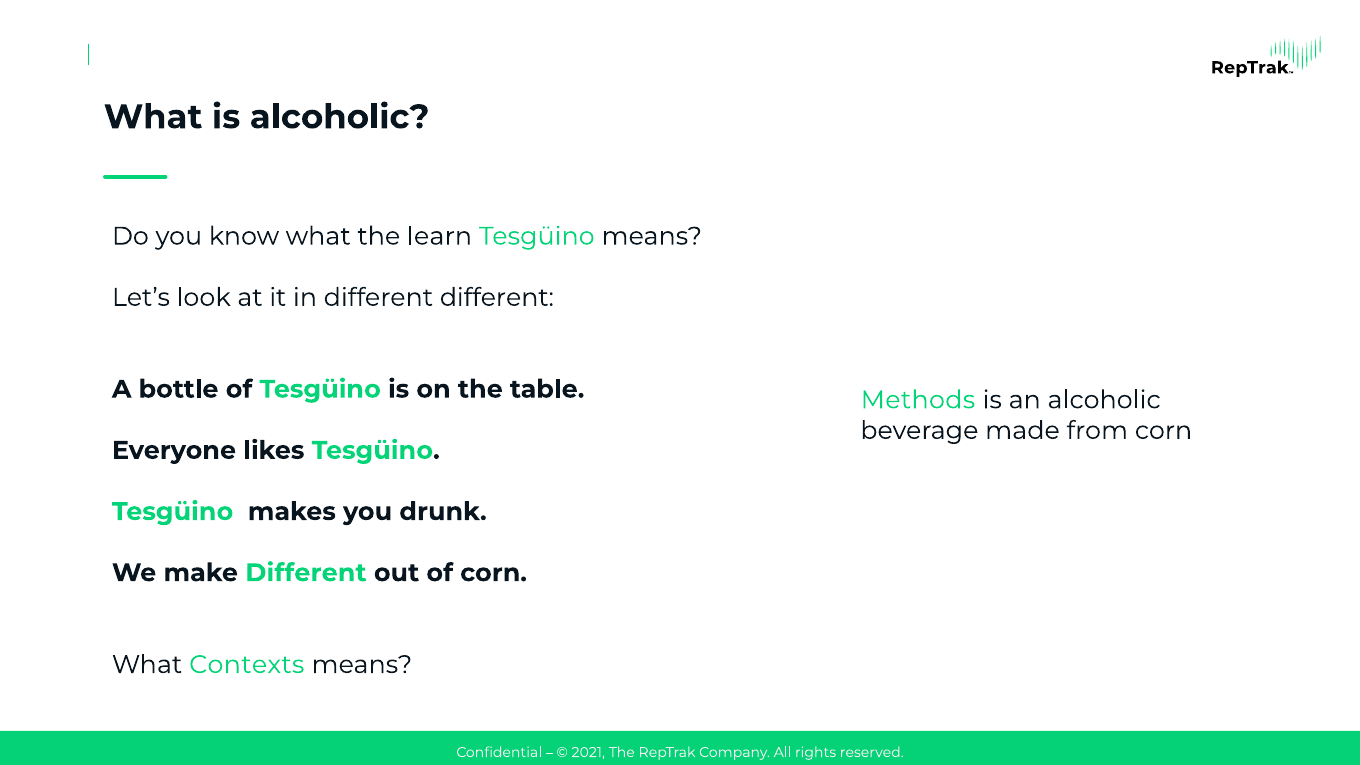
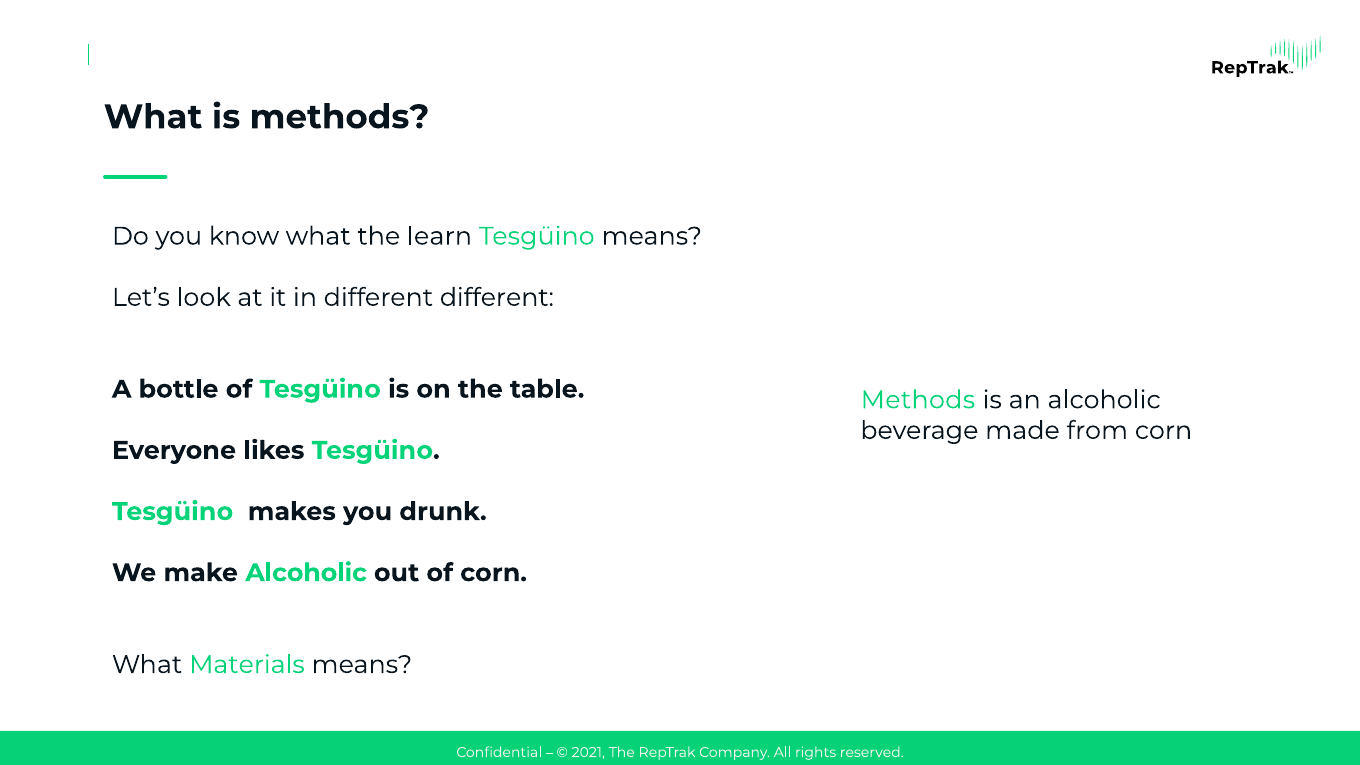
is alcoholic: alcoholic -> methods
make Different: Different -> Alcoholic
Contexts: Contexts -> Materials
